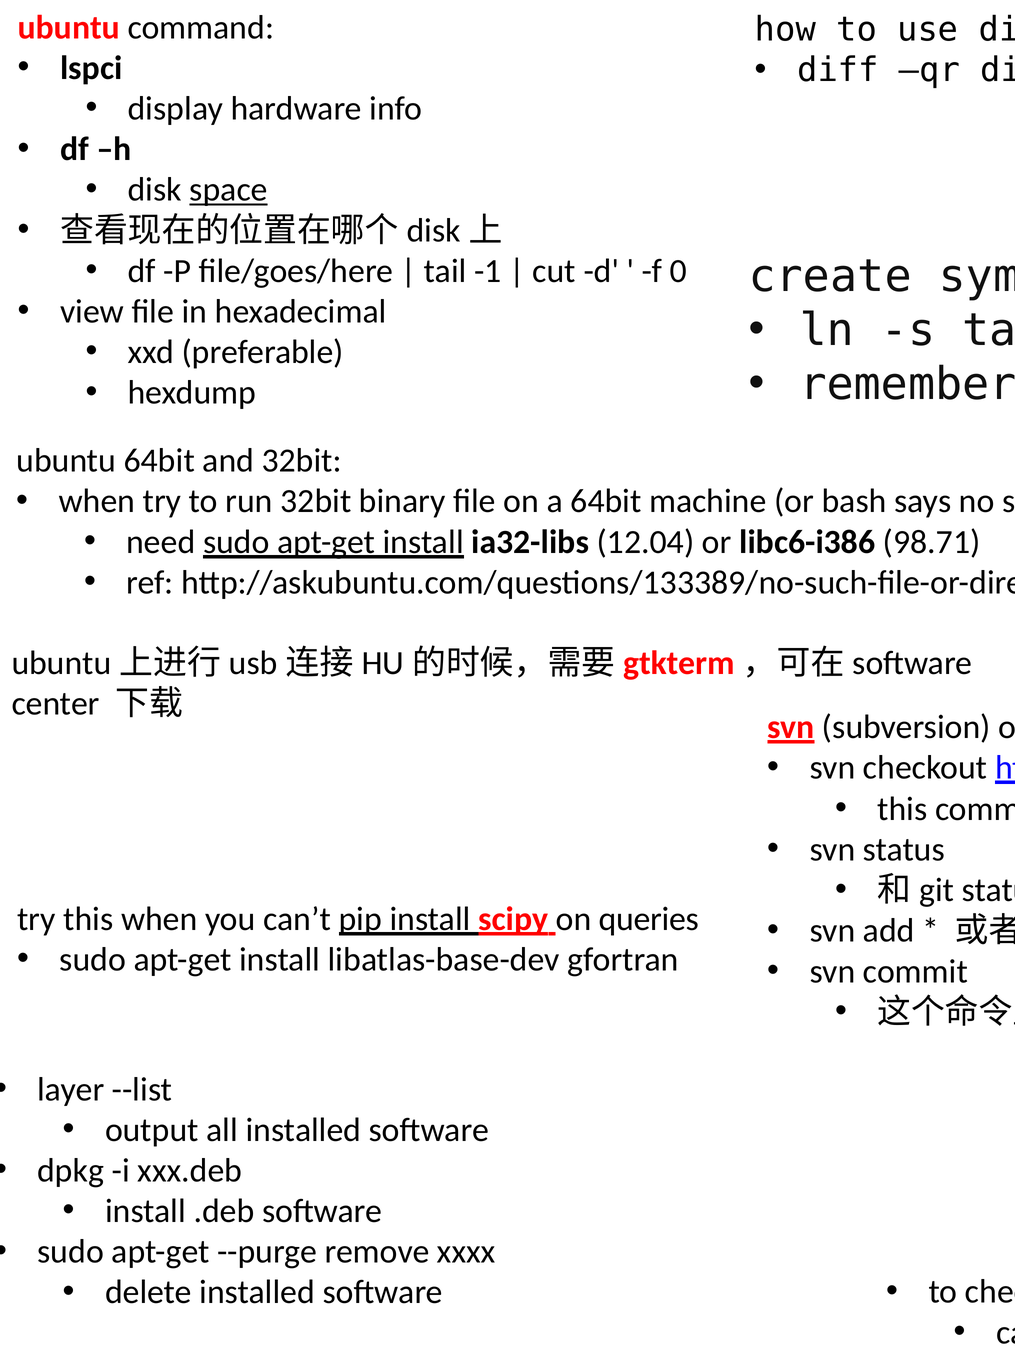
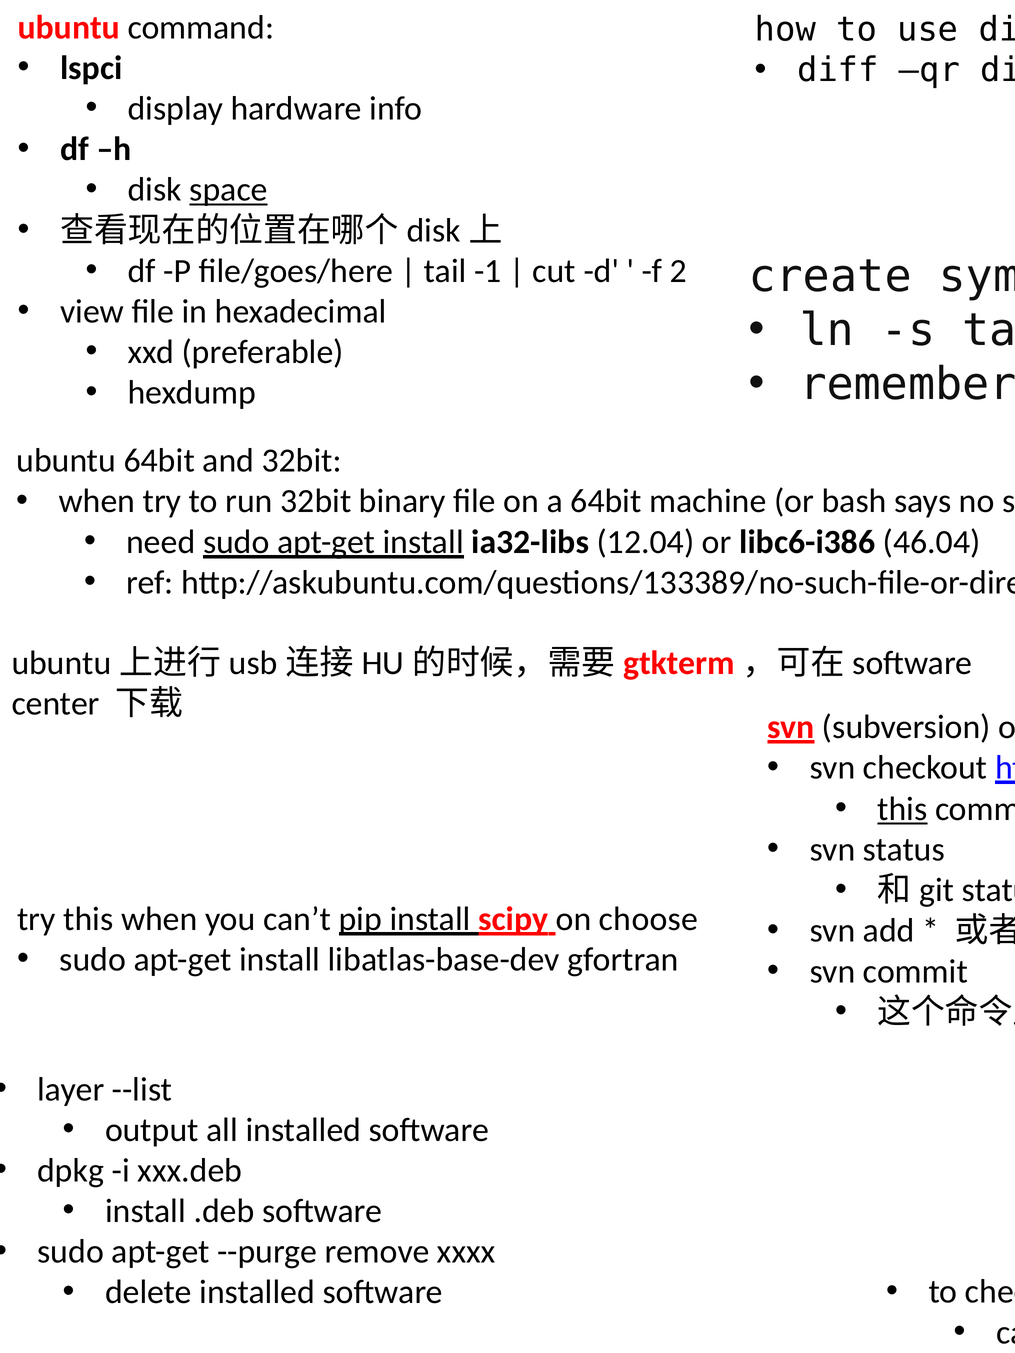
0: 0 -> 2
98.71: 98.71 -> 46.04
this at (902, 809) underline: none -> present
queries: queries -> choose
